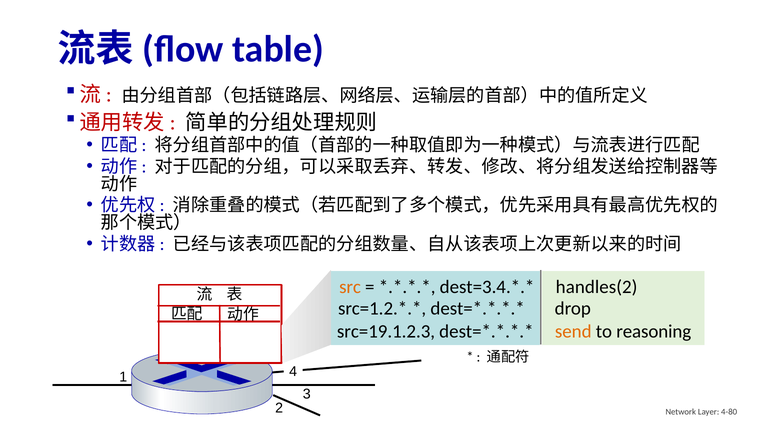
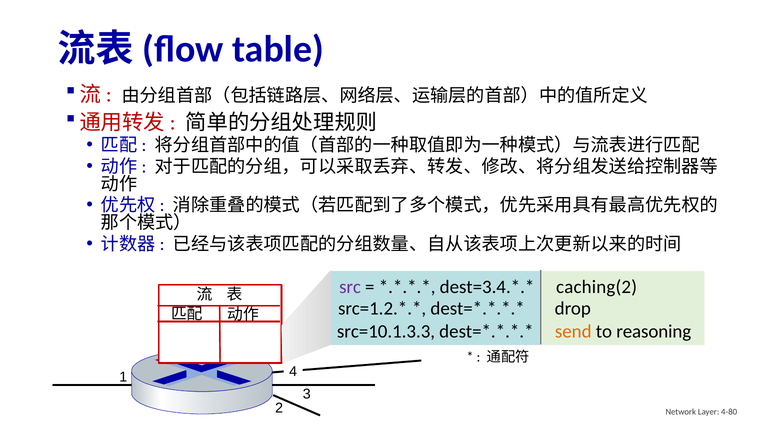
src colour: orange -> purple
handles(2: handles(2 -> caching(2
src=19.1.2.3: src=19.1.2.3 -> src=10.1.3.3
